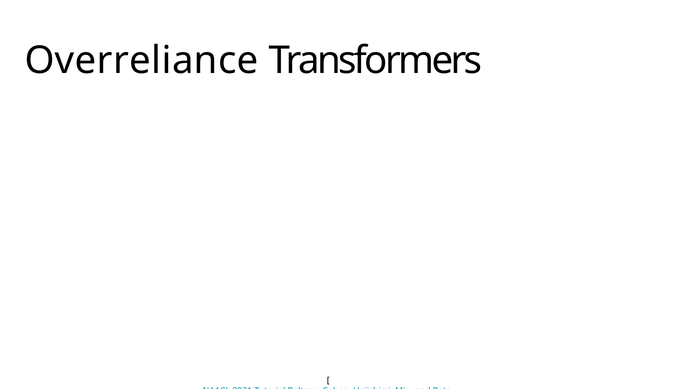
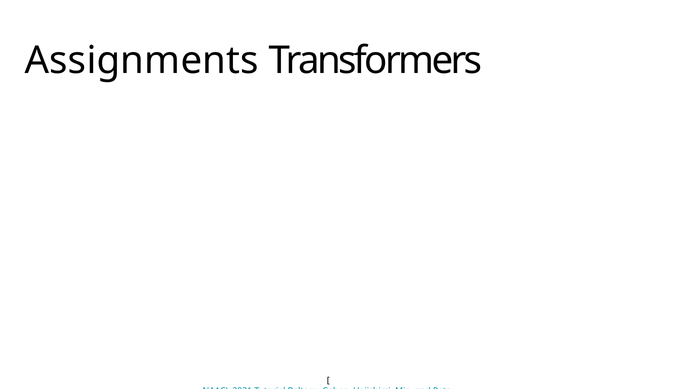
Overreliance: Overreliance -> Assignments
